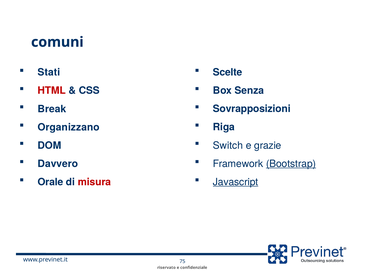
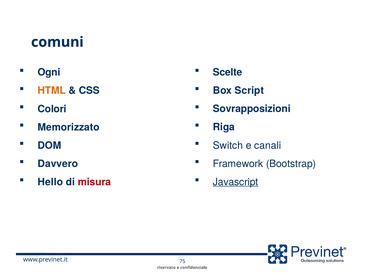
Stati: Stati -> Ogni
HTML colour: red -> orange
Senza: Senza -> Script
Break: Break -> Colori
Organizzano: Organizzano -> Memorizzato
grazie: grazie -> canali
Bootstrap underline: present -> none
Orale: Orale -> Hello
